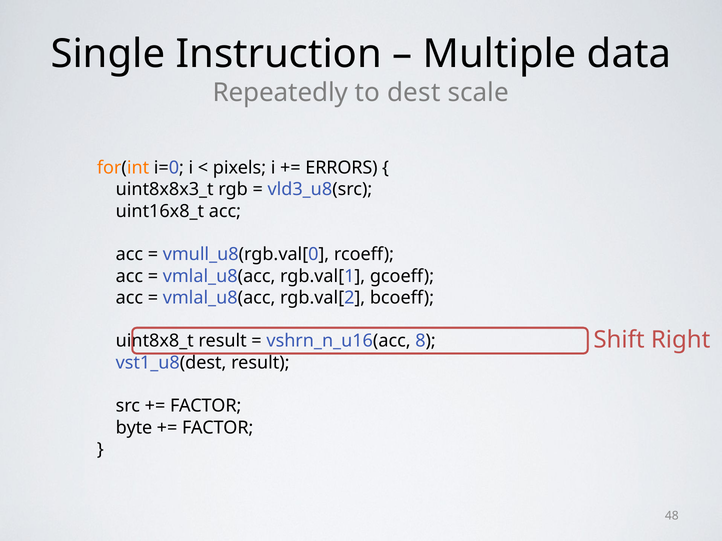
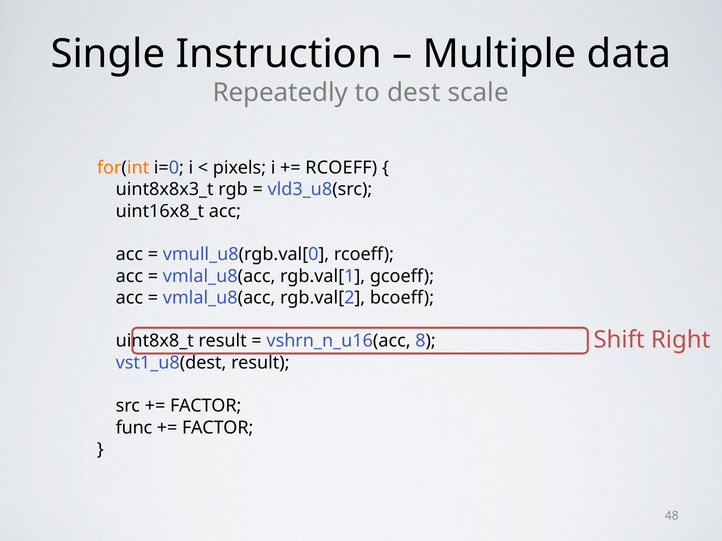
ERRORS at (341, 168): ERRORS -> RCOEFF
byte: byte -> func
